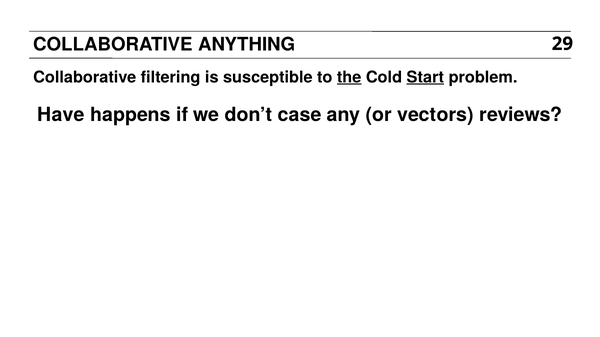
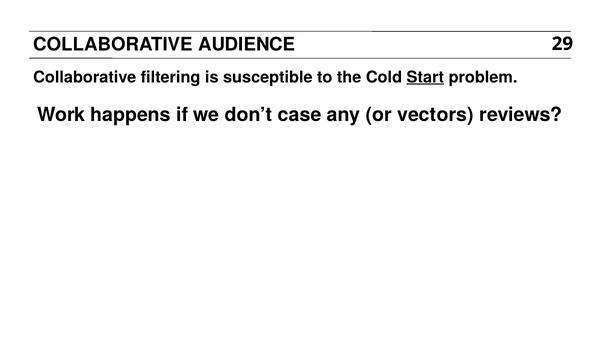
ANYTHING: ANYTHING -> AUDIENCE
the underline: present -> none
Have: Have -> Work
